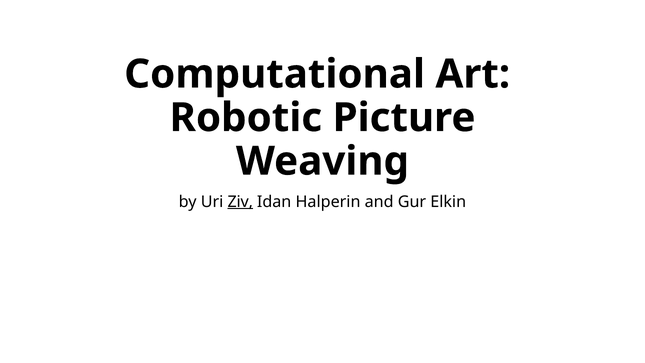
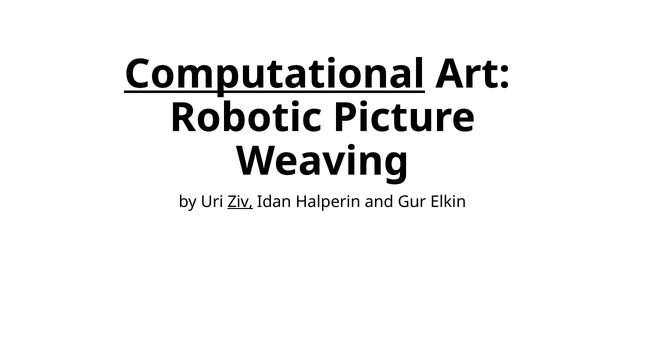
Computational underline: none -> present
